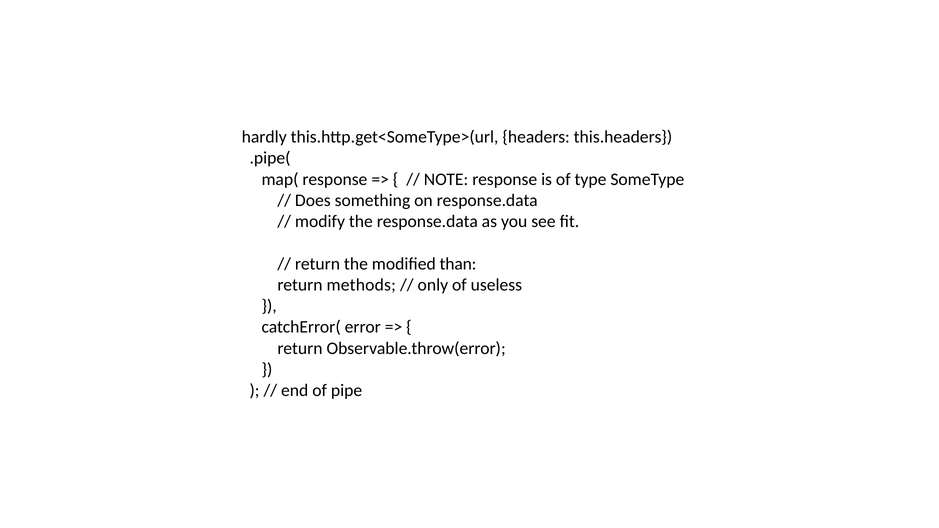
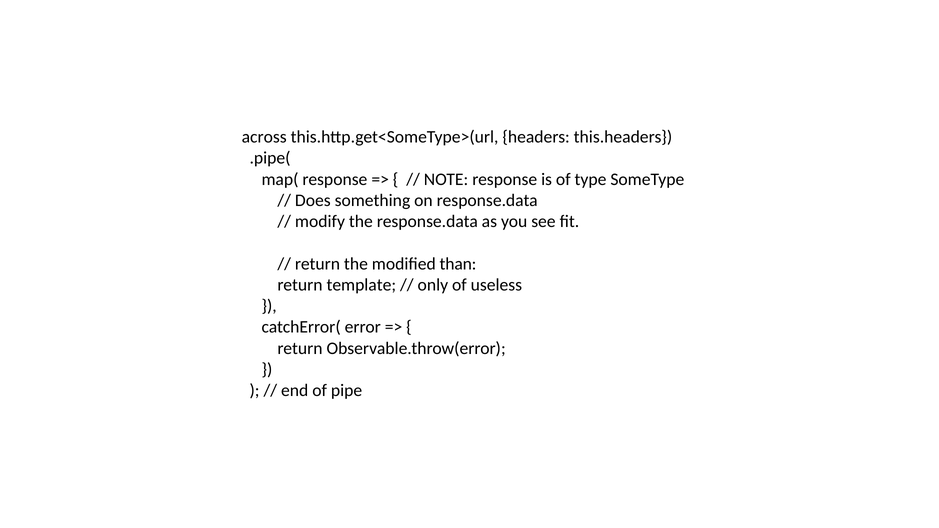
hardly: hardly -> across
methods: methods -> template
